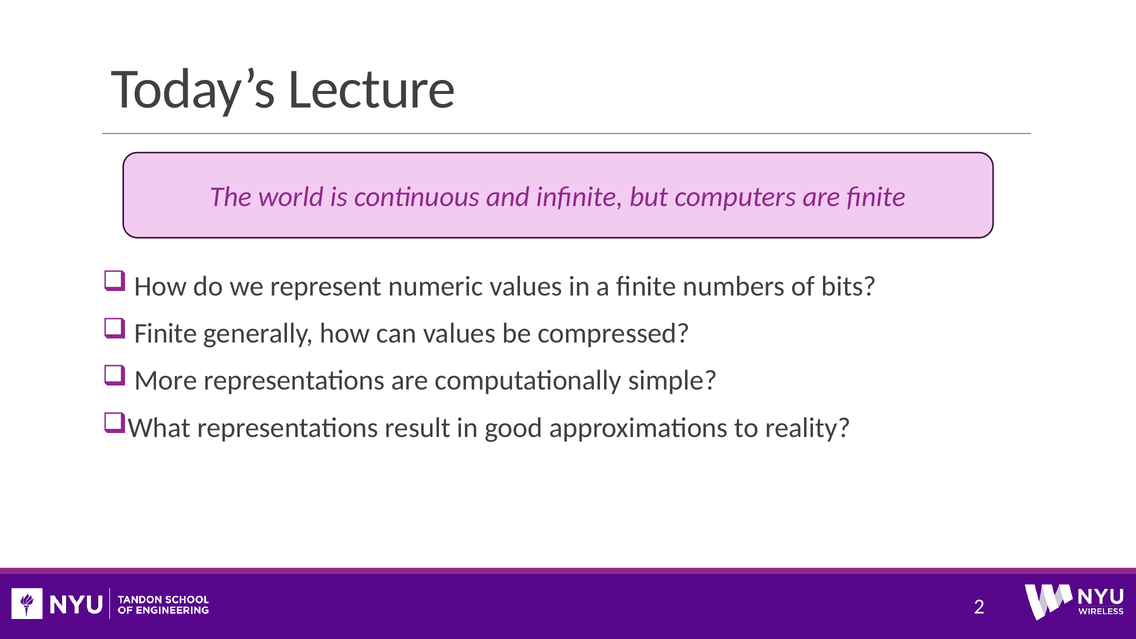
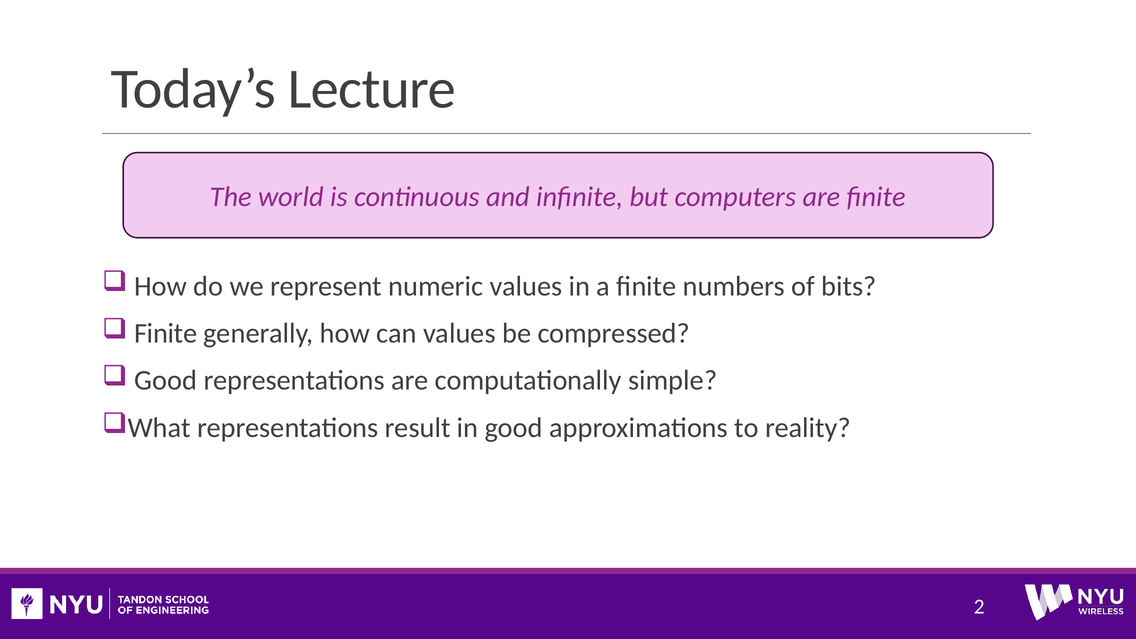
More at (166, 381): More -> Good
